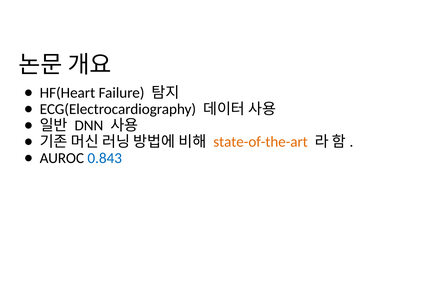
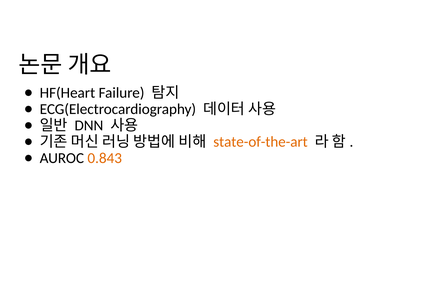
0.843 colour: blue -> orange
